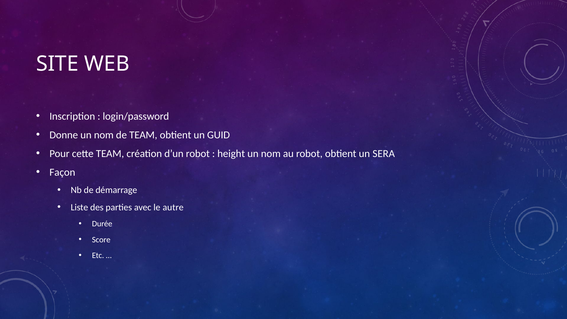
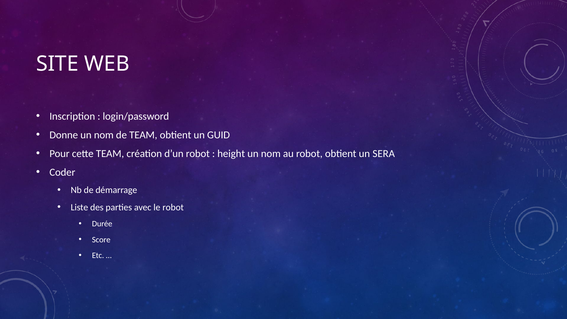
Façon: Façon -> Coder
le autre: autre -> robot
